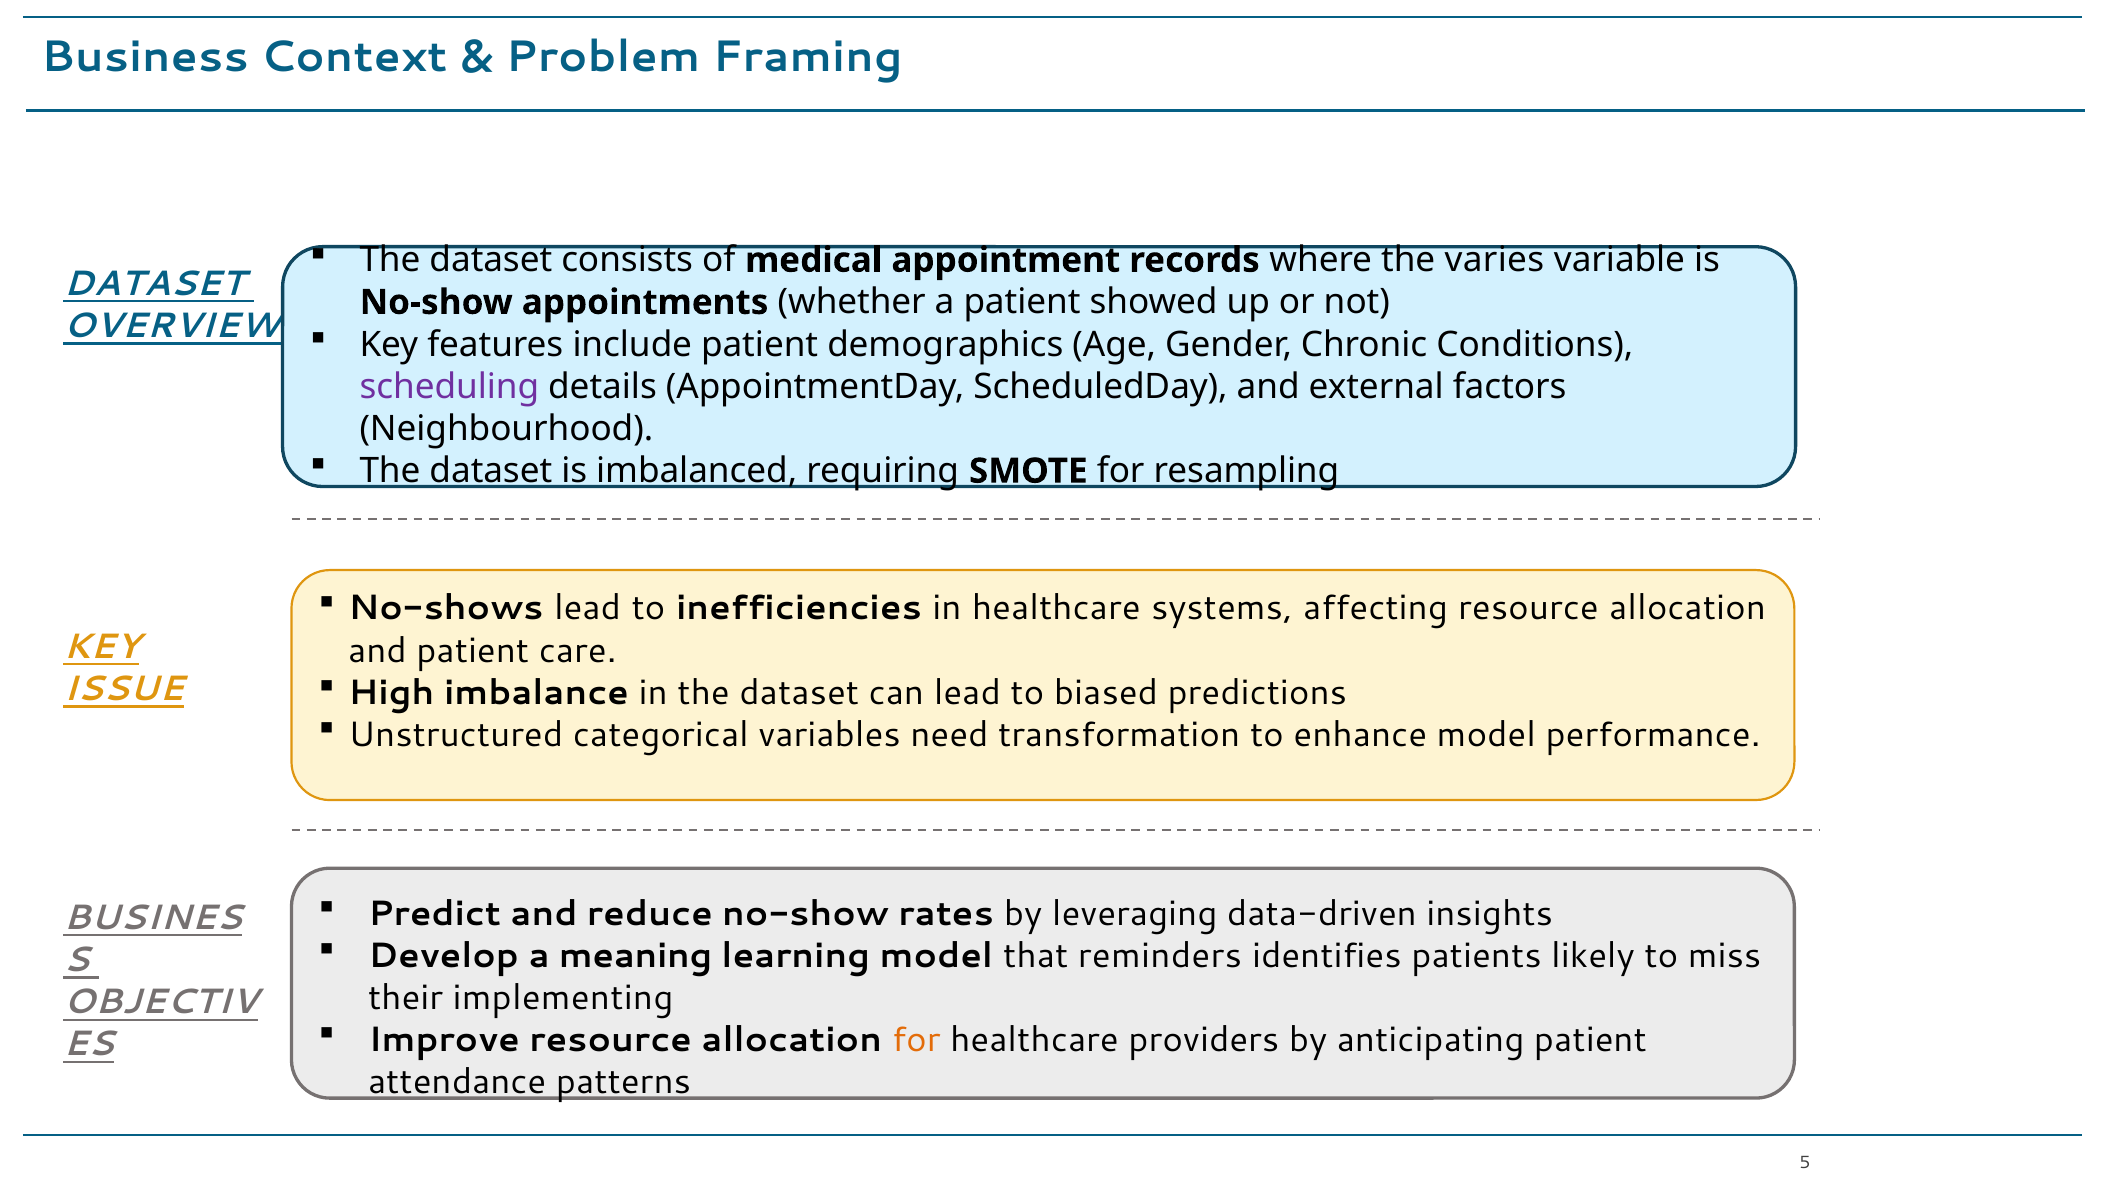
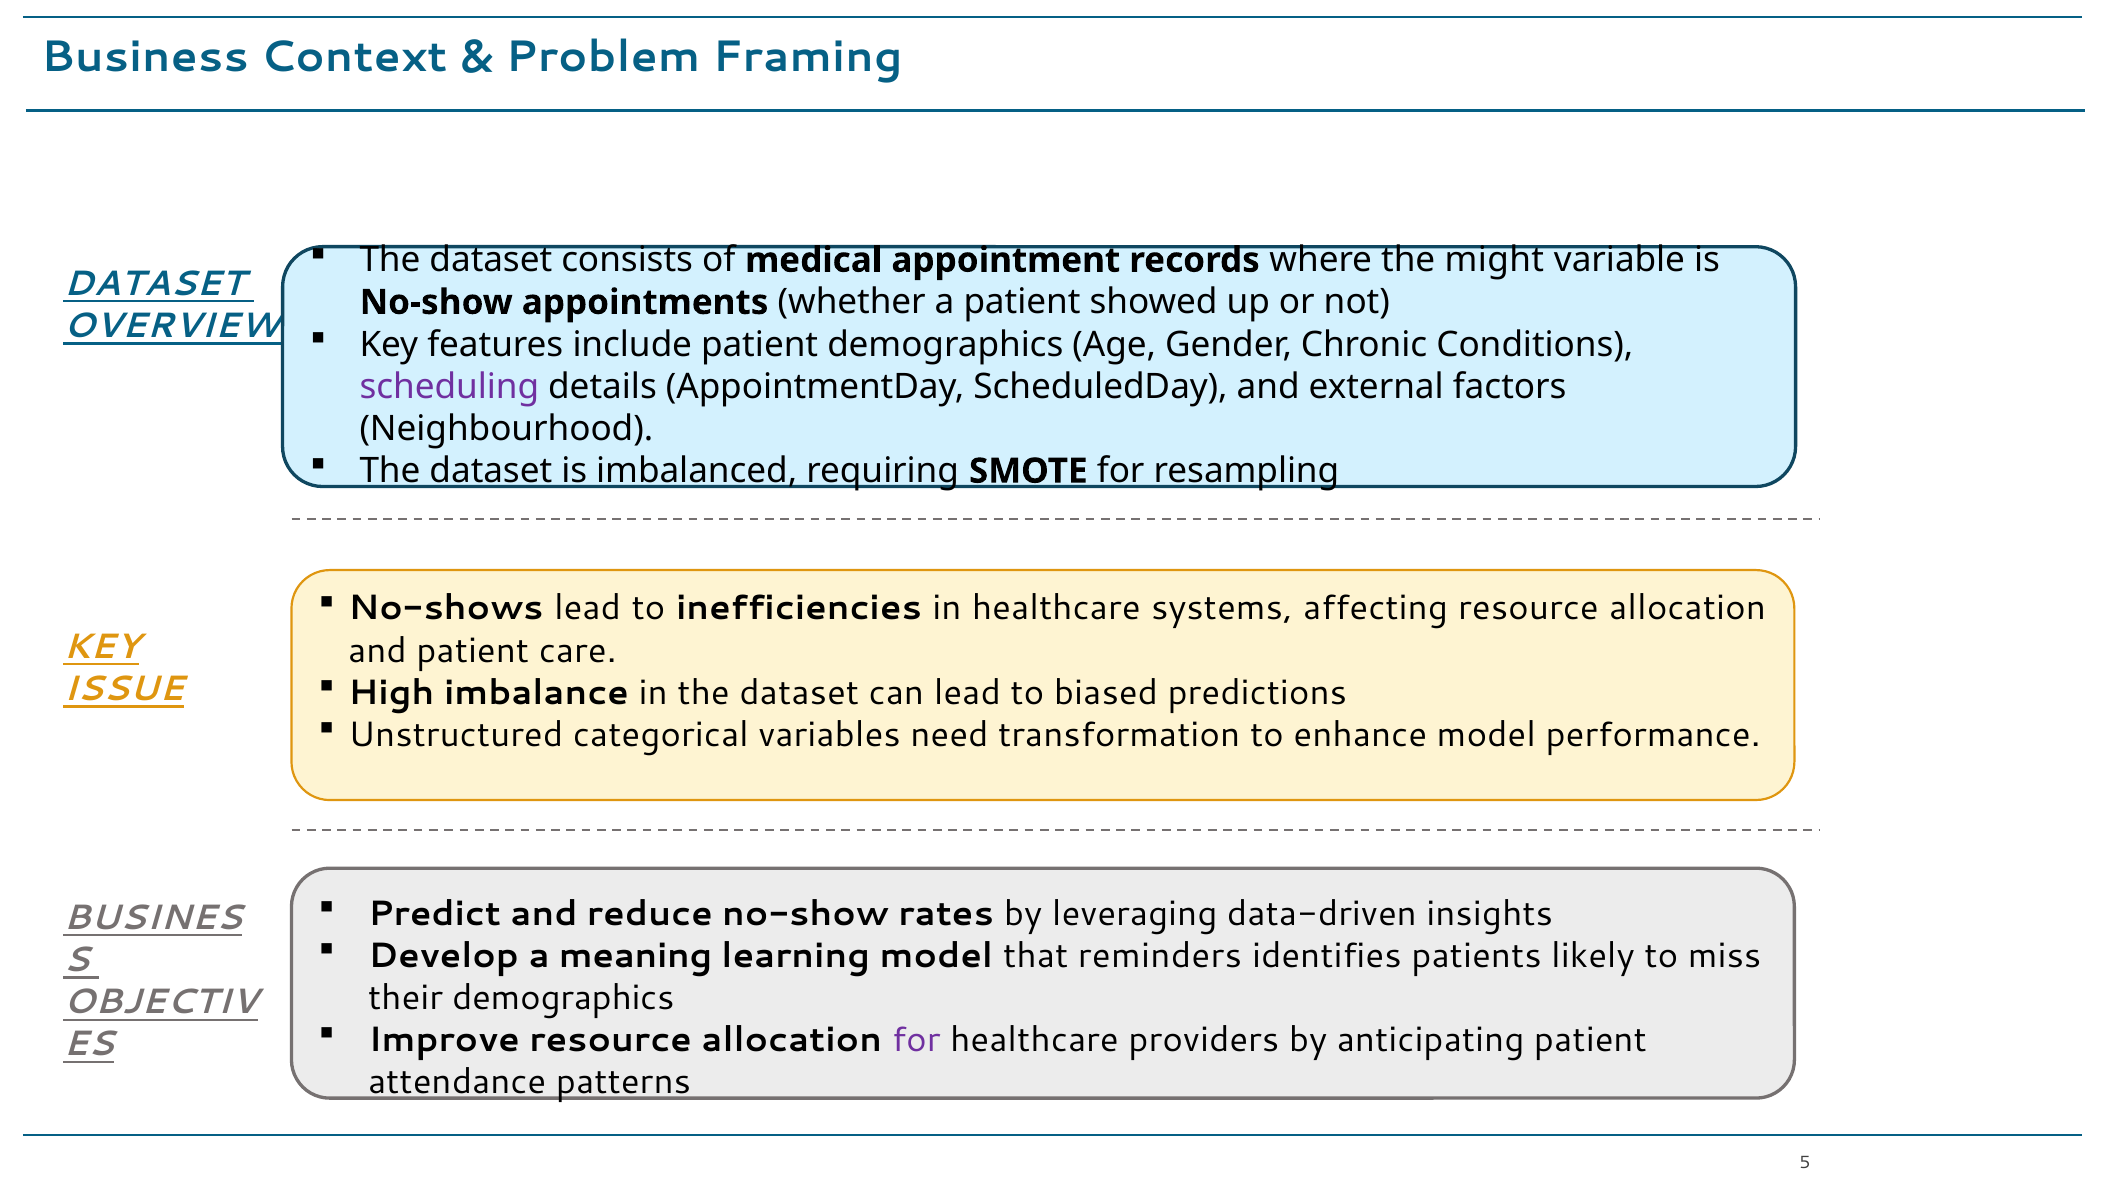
varies: varies -> might
their implementing: implementing -> demographics
for at (916, 1041) colour: orange -> purple
